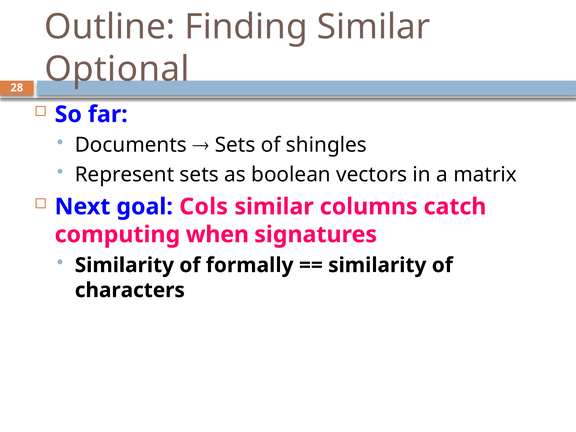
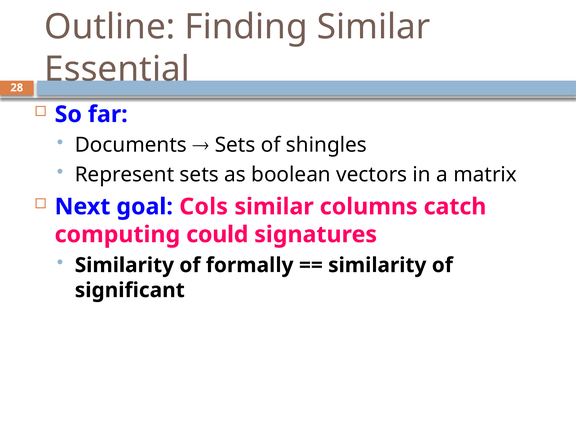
Optional: Optional -> Essential
when: when -> could
characters: characters -> significant
